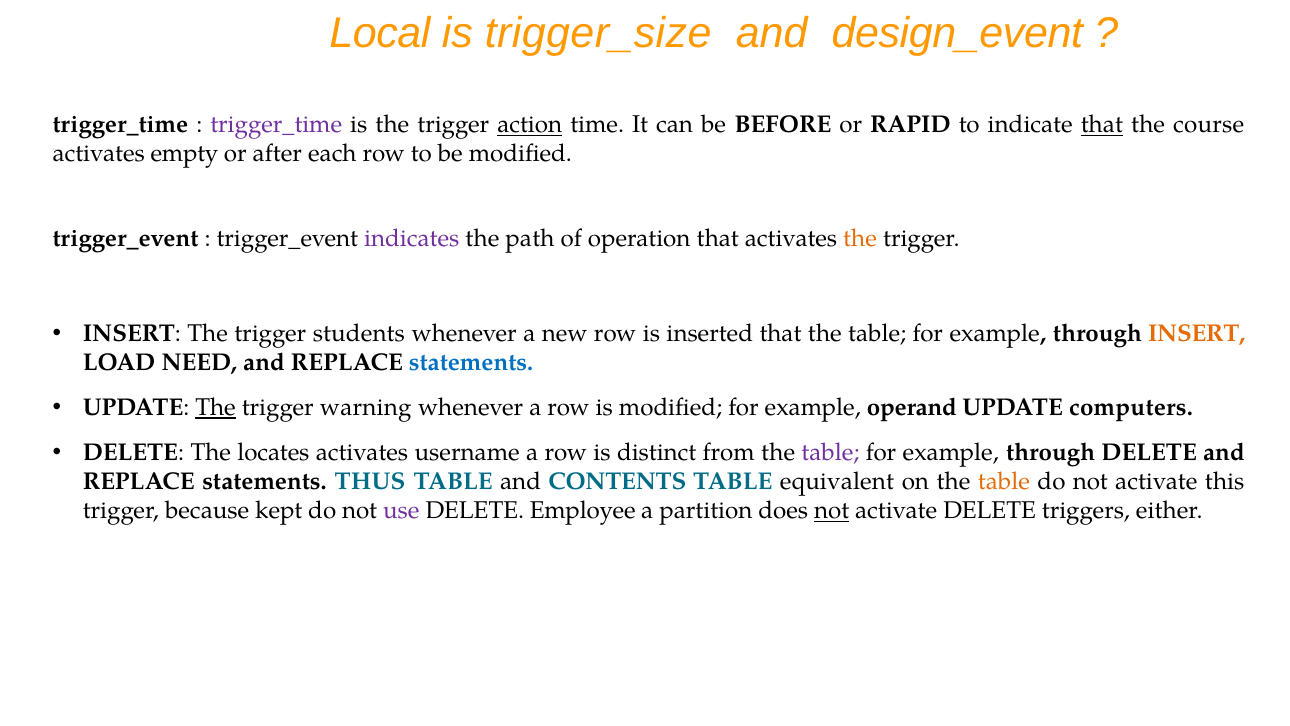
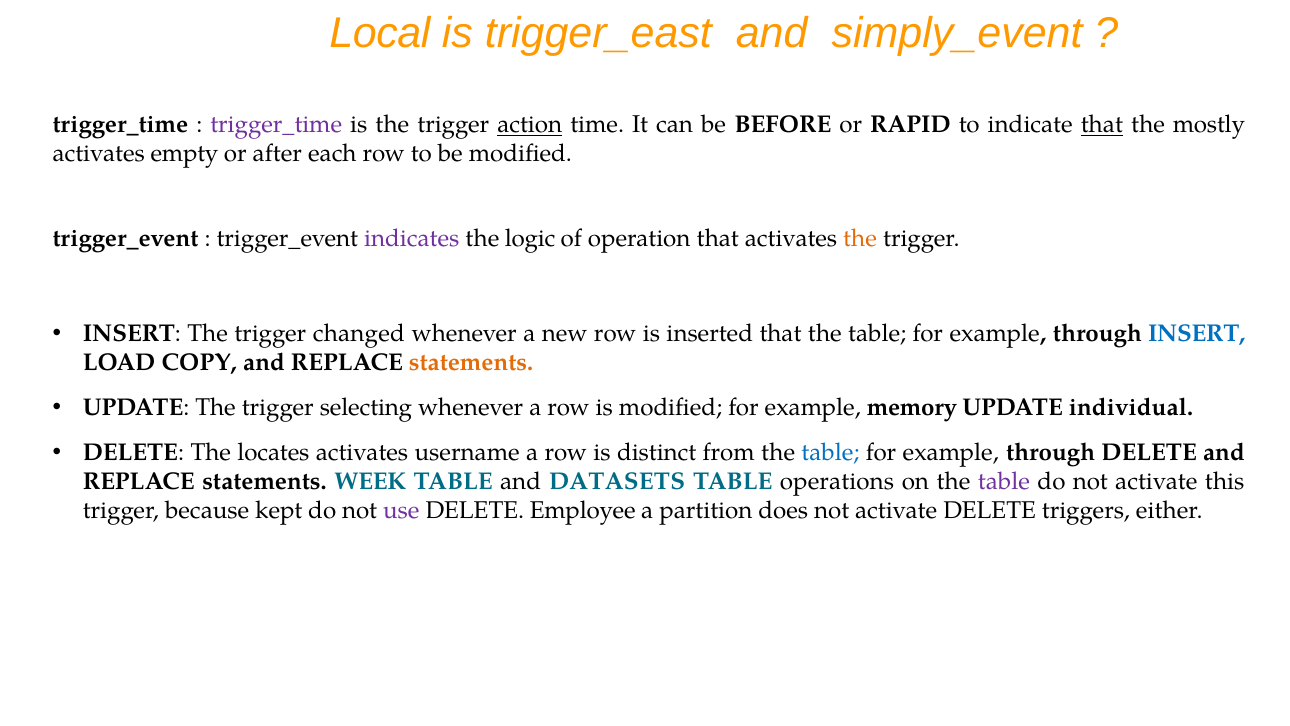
trigger_size: trigger_size -> trigger_east
design_event: design_event -> simply_event
course: course -> mostly
path: path -> logic
students: students -> changed
INSERT at (1197, 333) colour: orange -> blue
NEED: NEED -> COPY
statements at (471, 362) colour: blue -> orange
The at (216, 407) underline: present -> none
warning: warning -> selecting
operand: operand -> memory
computers: computers -> individual
table at (830, 453) colour: purple -> blue
THUS: THUS -> WEEK
CONTENTS: CONTENTS -> DATASETS
equivalent: equivalent -> operations
table at (1004, 482) colour: orange -> purple
not at (832, 511) underline: present -> none
